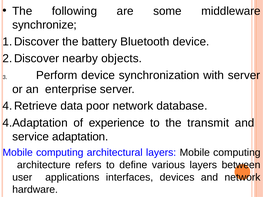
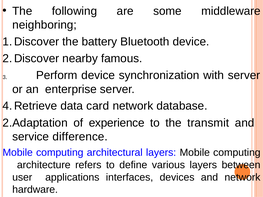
synchronize: synchronize -> neighboring
objects: objects -> famous
poor: poor -> card
4.Adaptation: 4.Adaptation -> 2.Adaptation
adaptation: adaptation -> difference
